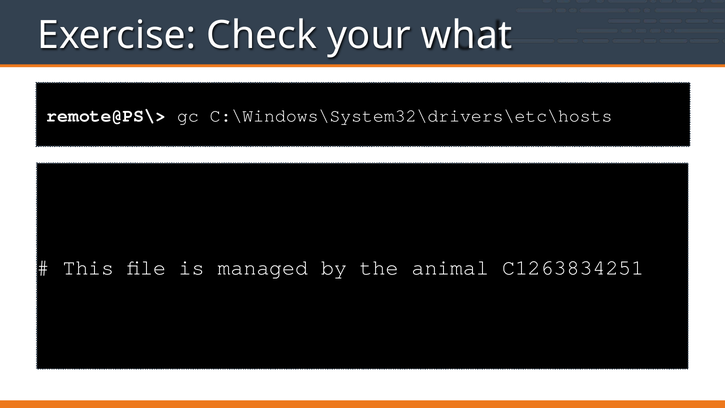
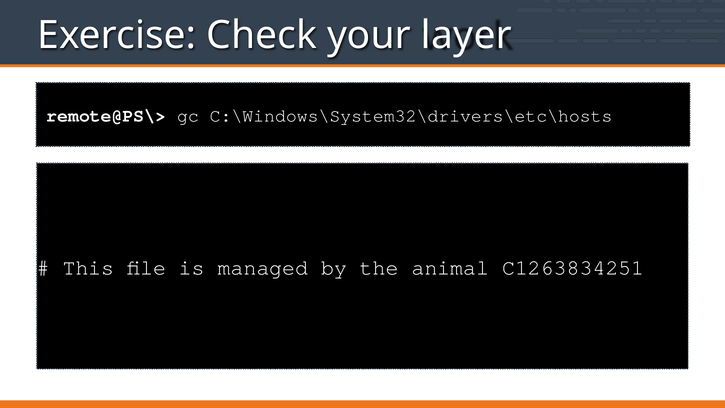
what: what -> layer
